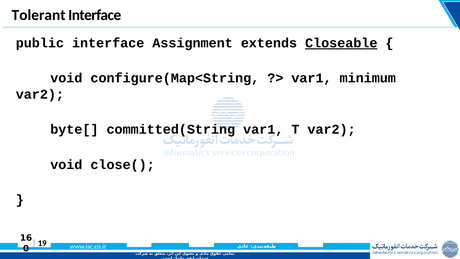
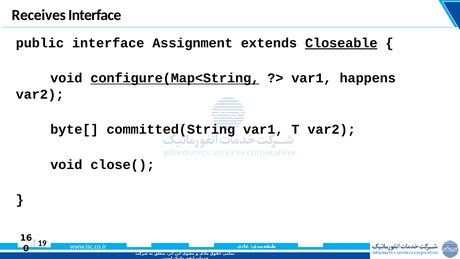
Tolerant: Tolerant -> Receives
configure(Map<String underline: none -> present
minimum: minimum -> happens
